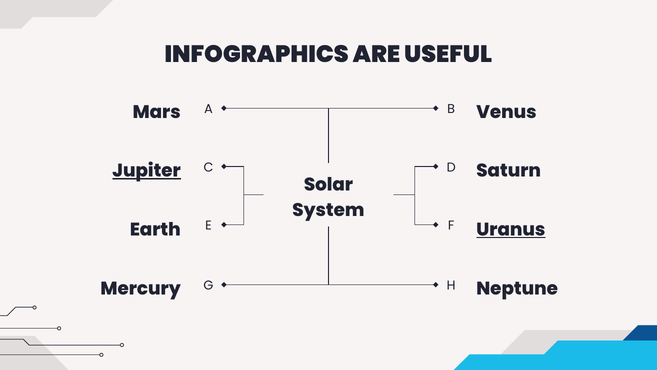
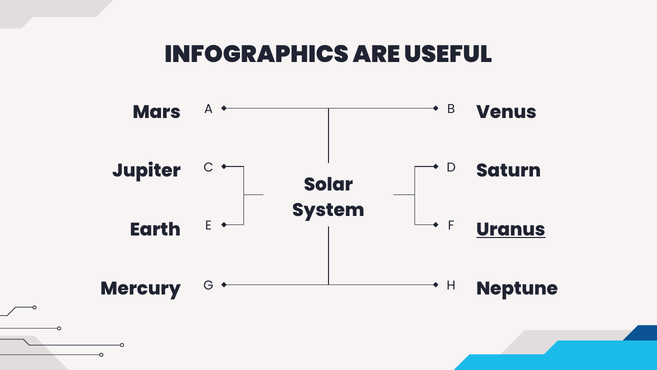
Jupiter underline: present -> none
